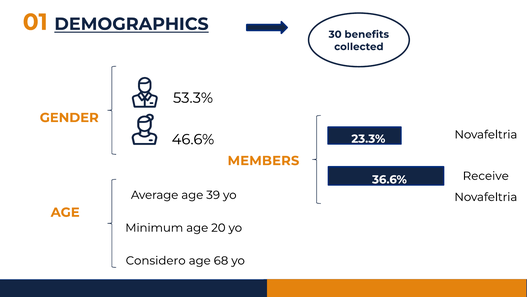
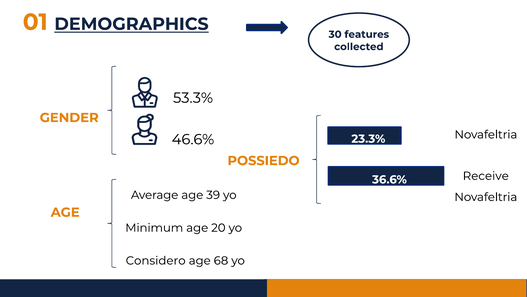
benefits: benefits -> features
MEMBERS: MEMBERS -> POSSIEDO
